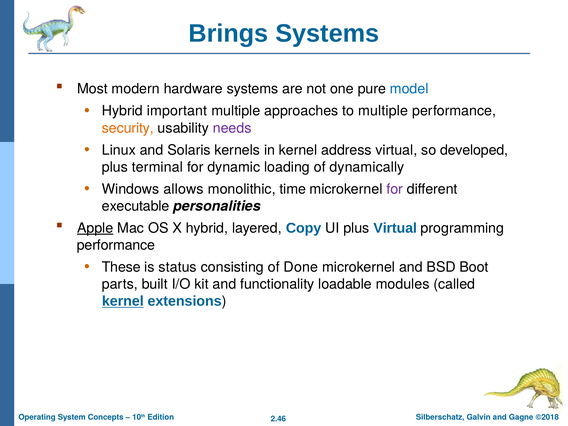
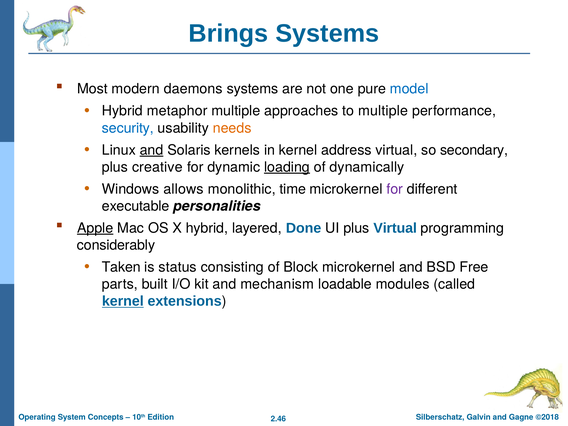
hardware: hardware -> daemons
important: important -> metaphor
security colour: orange -> blue
needs colour: purple -> orange
and at (152, 150) underline: none -> present
developed: developed -> secondary
terminal: terminal -> creative
loading underline: none -> present
Copy: Copy -> Done
performance at (116, 245): performance -> considerably
These: These -> Taken
Done: Done -> Block
Boot: Boot -> Free
functionality: functionality -> mechanism
